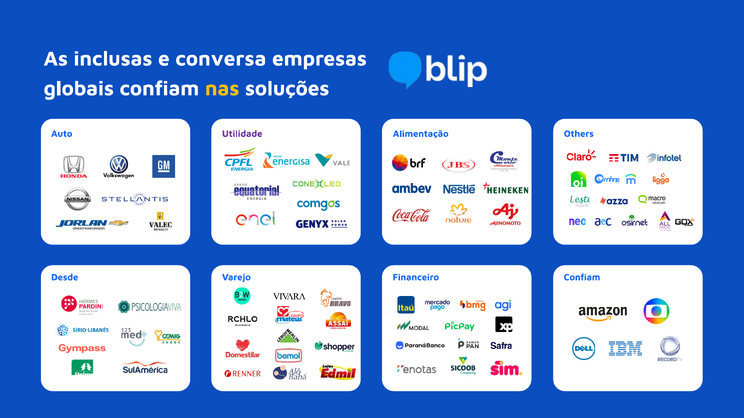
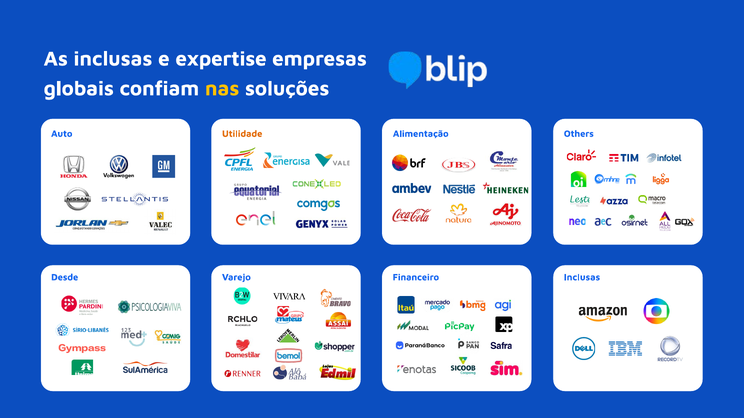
conversa: conversa -> expertise
Utilidade colour: purple -> orange
Financeiro Confiam: Confiam -> Inclusas
